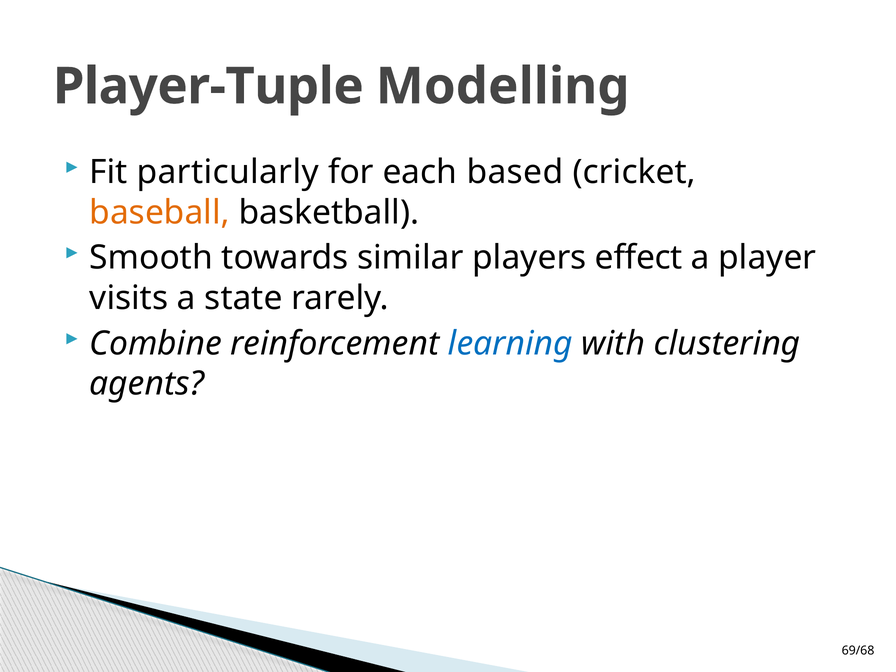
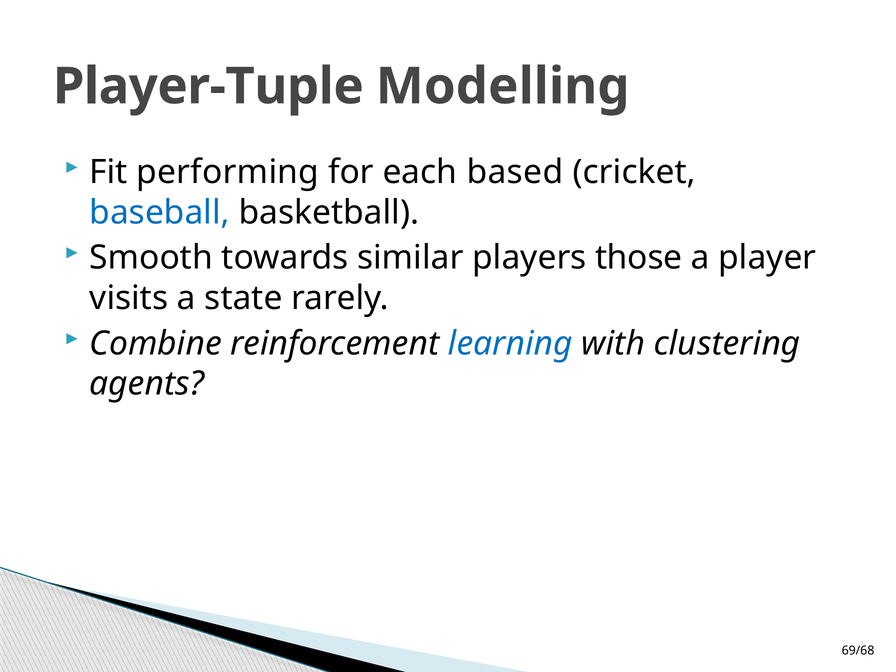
particularly: particularly -> performing
baseball colour: orange -> blue
effect: effect -> those
